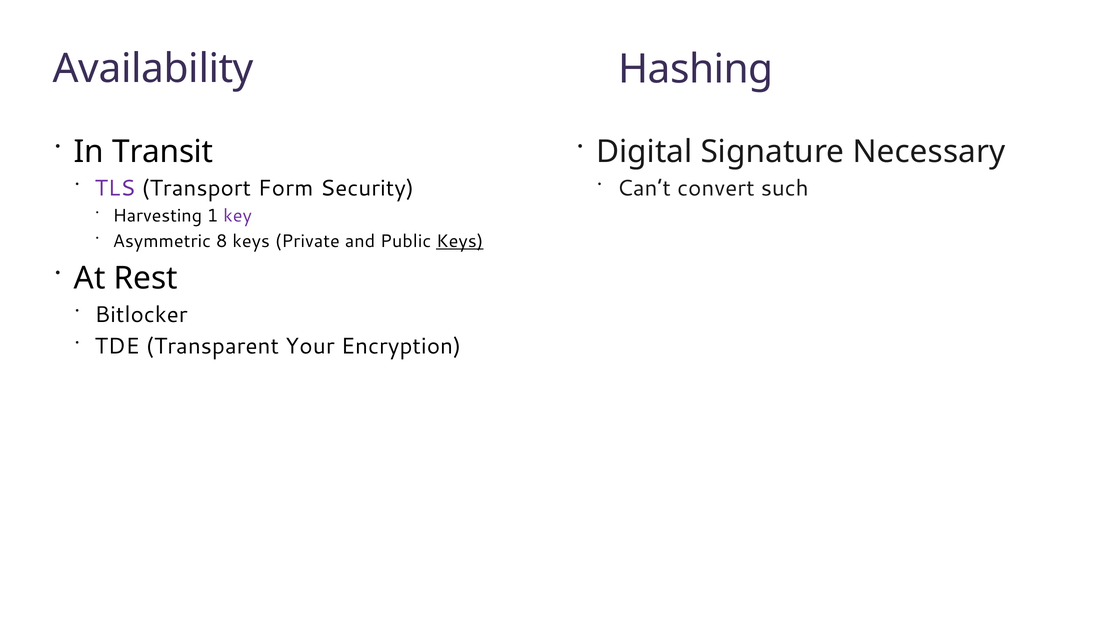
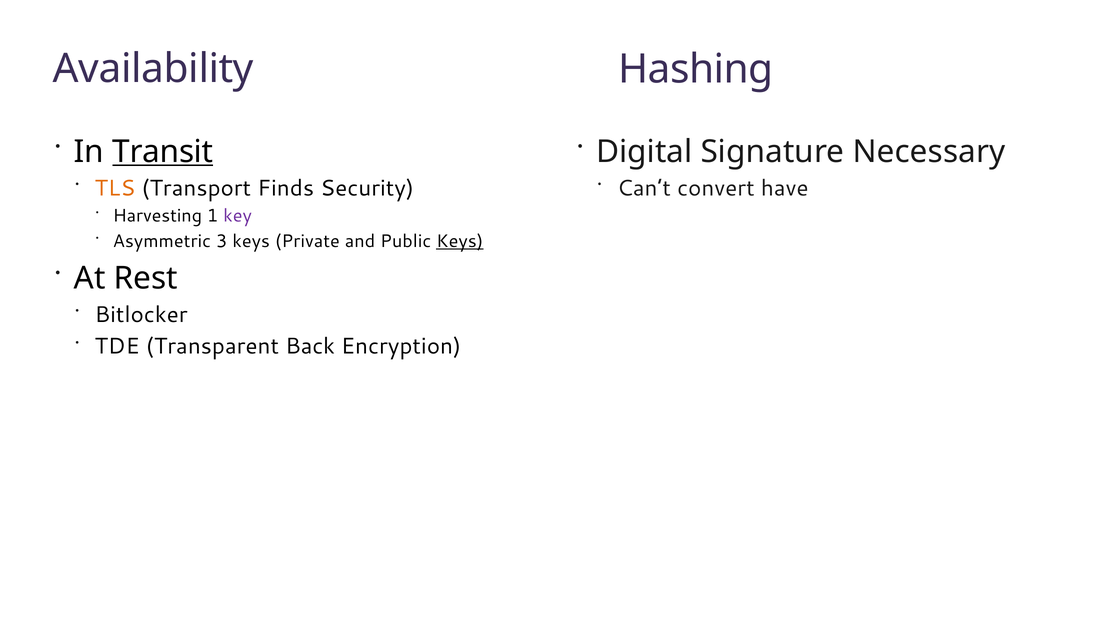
Transit underline: none -> present
TLS colour: purple -> orange
Form: Form -> Finds
such: such -> have
8: 8 -> 3
Your: Your -> Back
